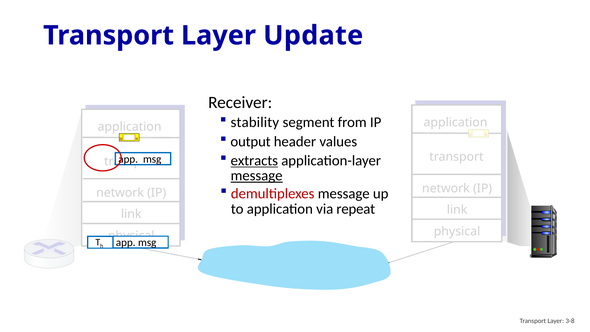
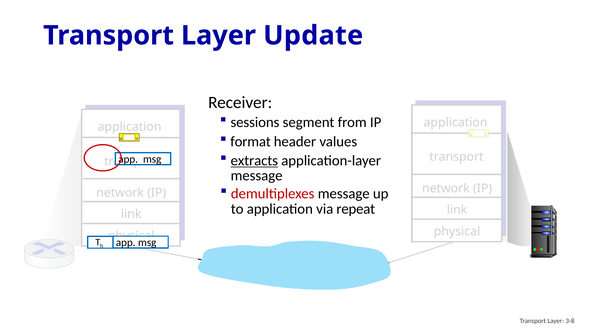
stability: stability -> sessions
output: output -> format
message at (257, 176) underline: present -> none
